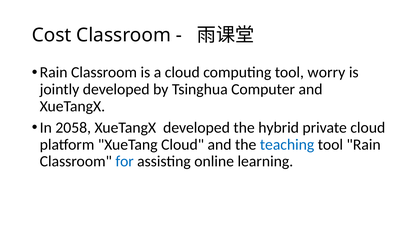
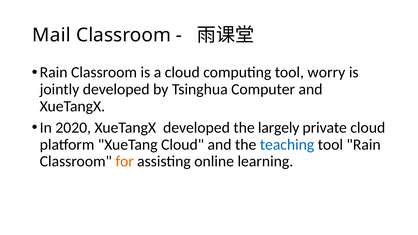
Cost: Cost -> Mail
2058: 2058 -> 2020
hybrid: hybrid -> largely
for colour: blue -> orange
